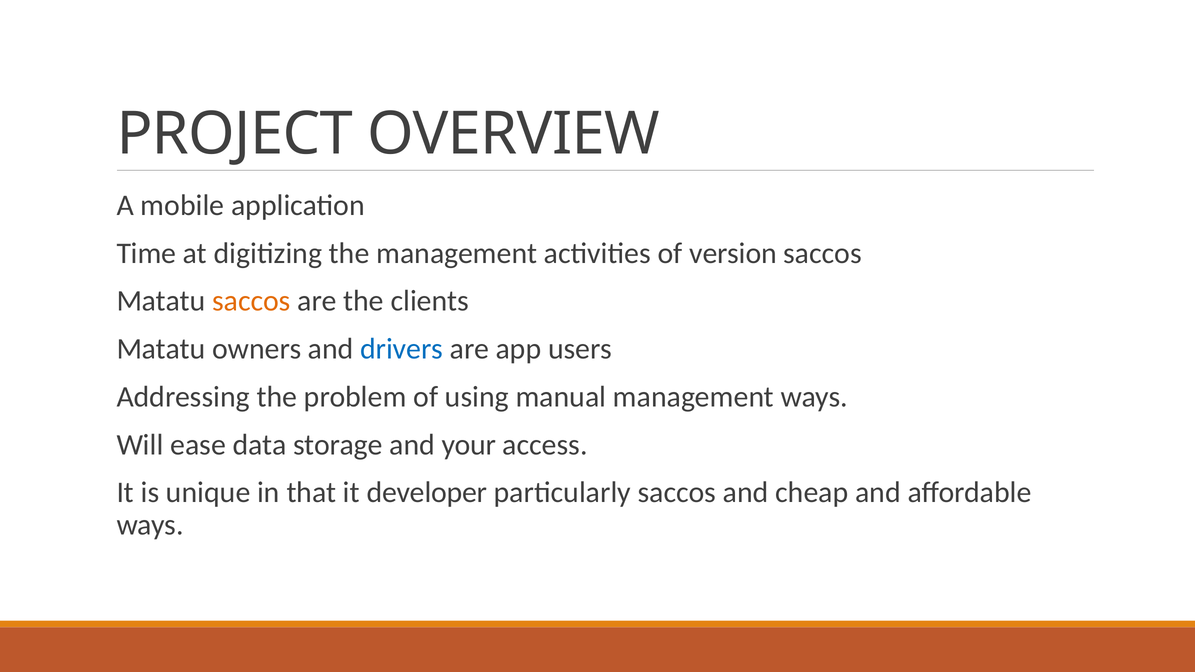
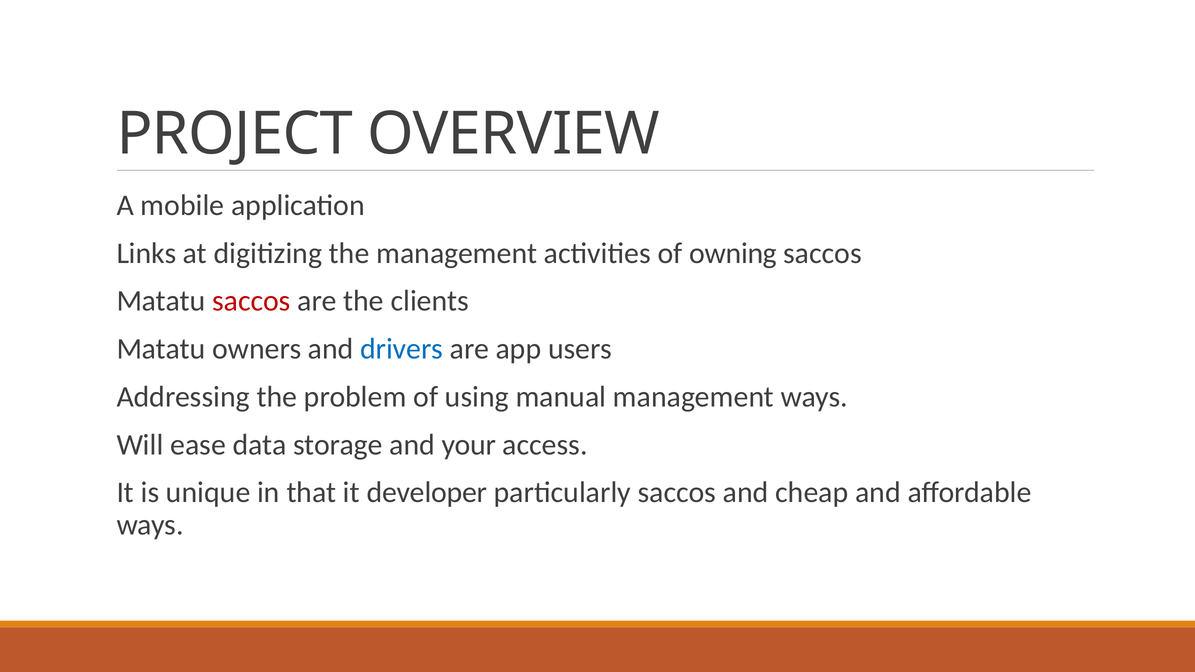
Time: Time -> Links
version: version -> owning
saccos at (251, 301) colour: orange -> red
